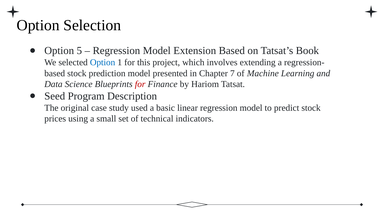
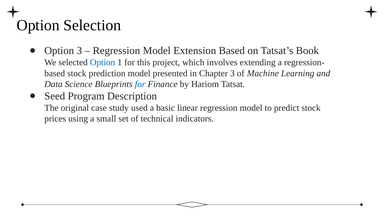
Option 5: 5 -> 3
Chapter 7: 7 -> 3
for at (140, 84) colour: red -> blue
